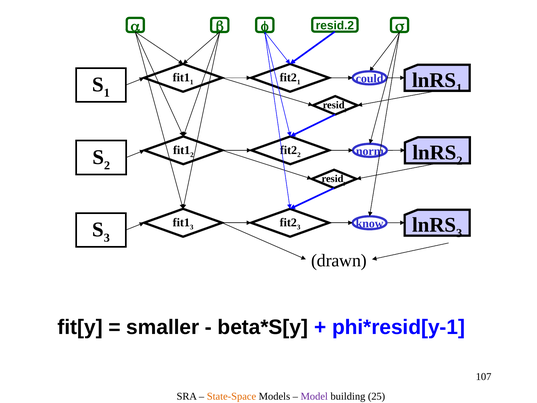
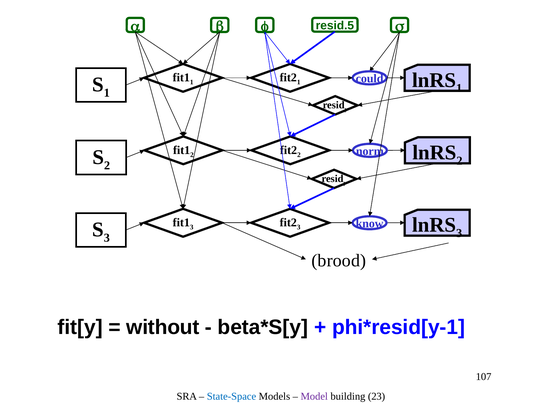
resid.2: resid.2 -> resid.5
drawn: drawn -> brood
smaller: smaller -> without
State-Space colour: orange -> blue
25: 25 -> 23
